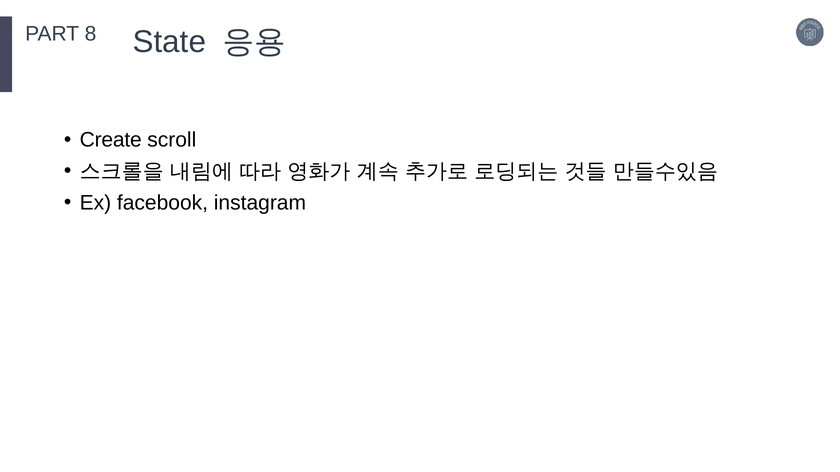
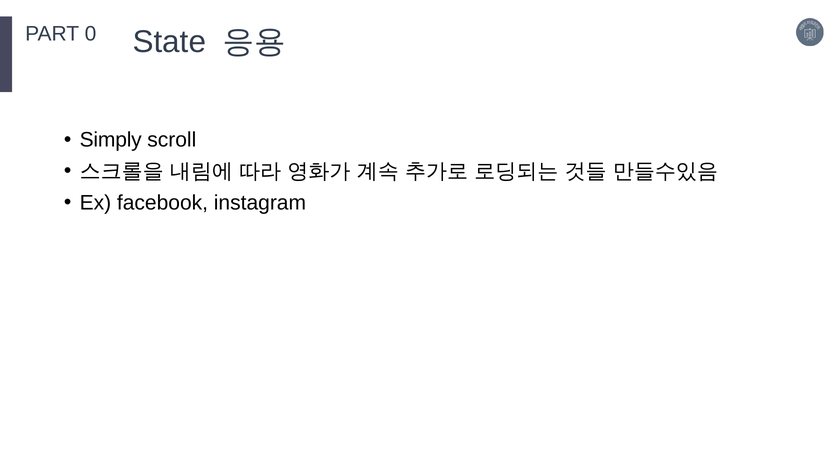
8: 8 -> 0
Create: Create -> Simply
